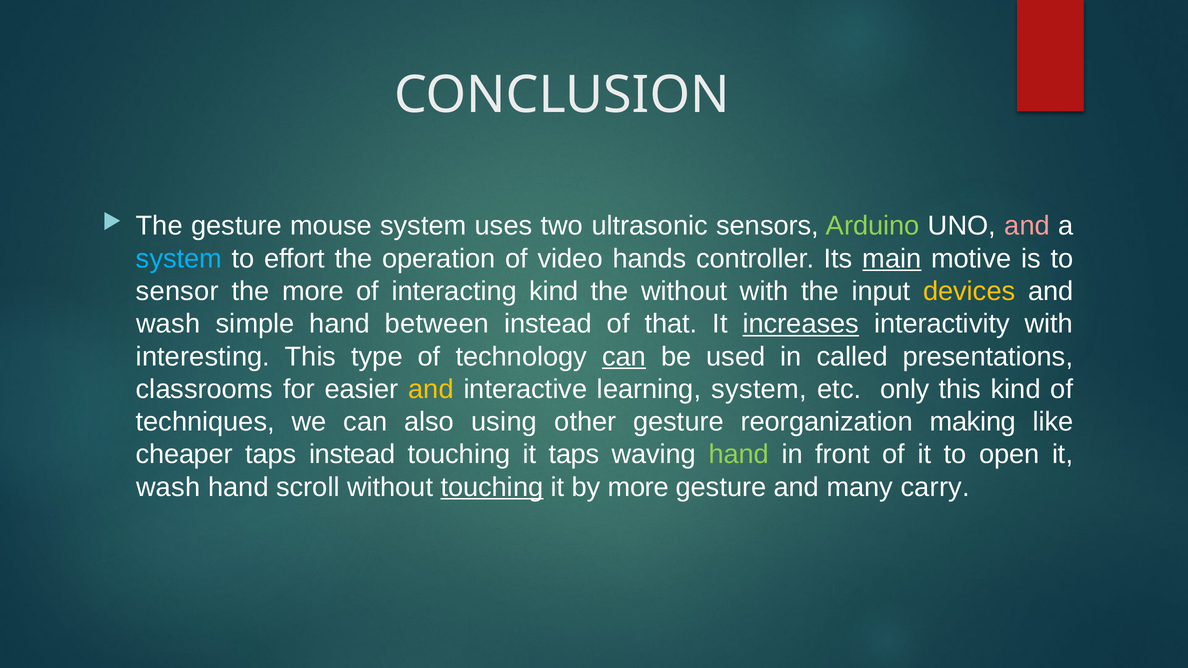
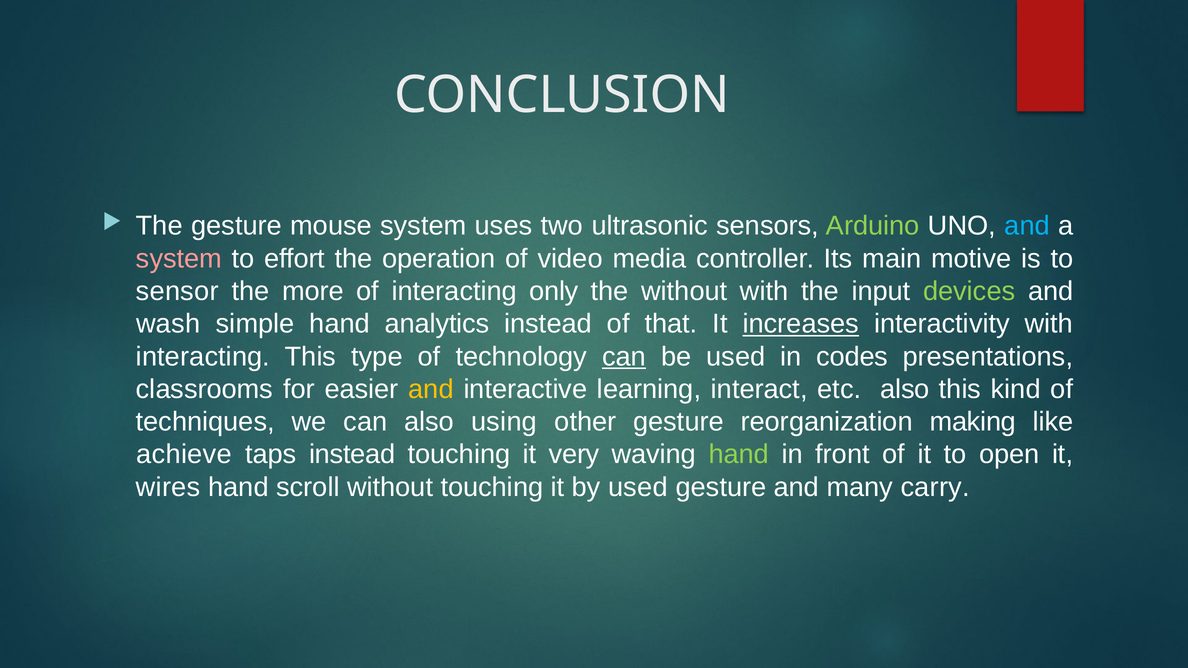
and at (1027, 226) colour: pink -> light blue
system at (179, 259) colour: light blue -> pink
hands: hands -> media
main underline: present -> none
interacting kind: kind -> only
devices colour: yellow -> light green
between: between -> analytics
interesting at (203, 357): interesting -> interacting
called: called -> codes
learning system: system -> interact
etc only: only -> also
cheaper: cheaper -> achieve
it taps: taps -> very
wash at (168, 487): wash -> wires
touching at (492, 487) underline: present -> none
by more: more -> used
